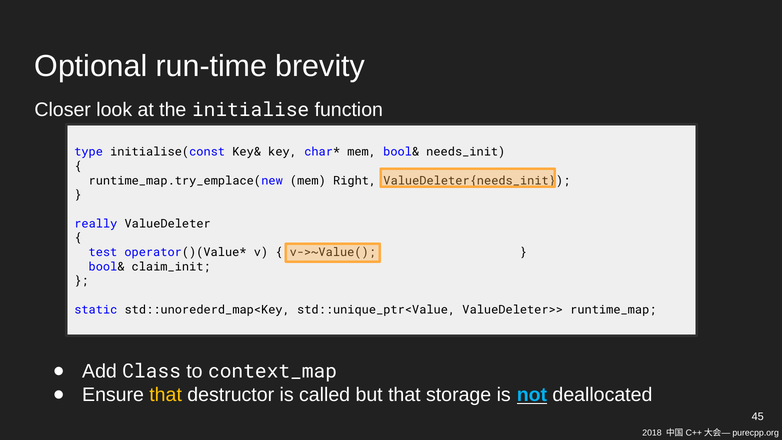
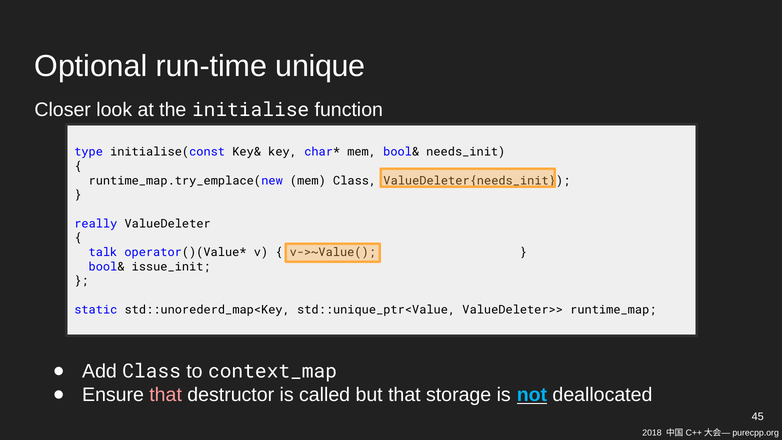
brevity: brevity -> unique
mem Right: Right -> Class
test: test -> talk
claim_init: claim_init -> issue_init
that at (166, 395) colour: yellow -> pink
